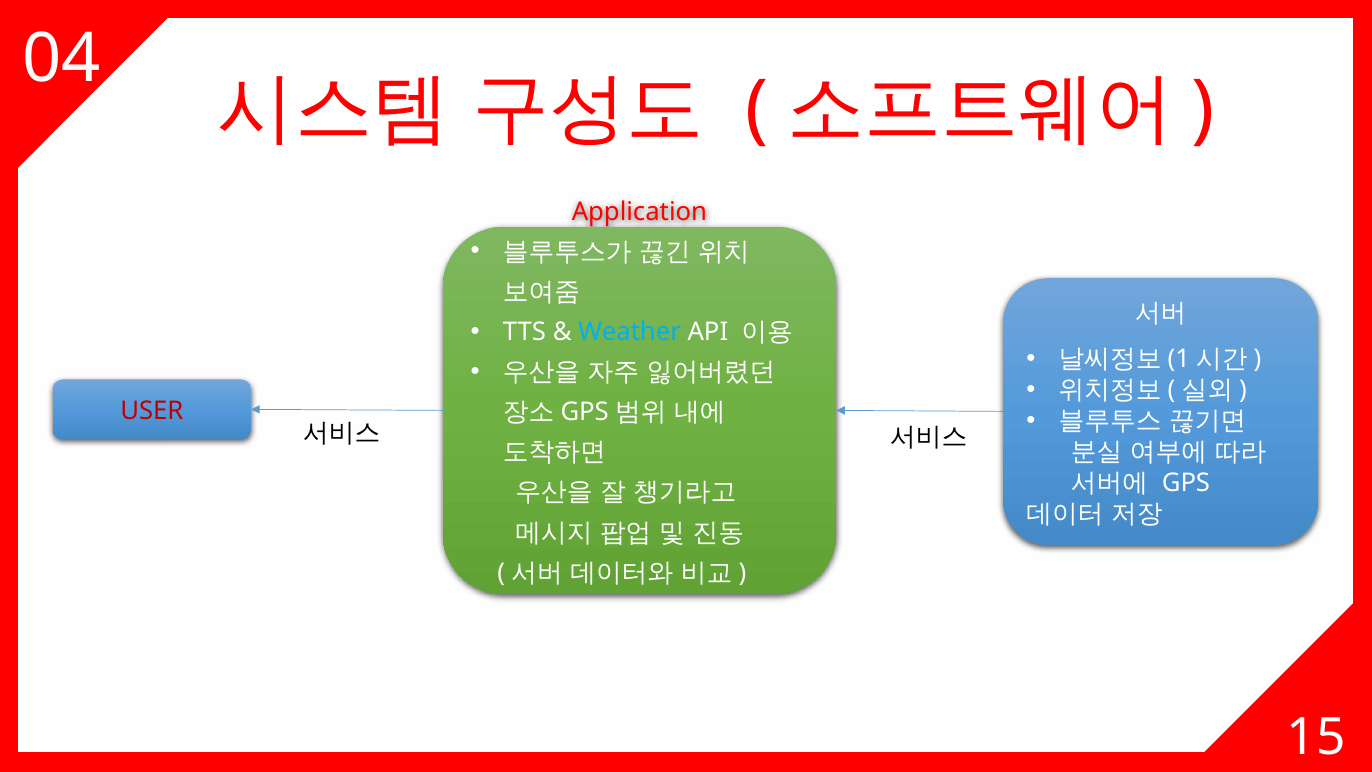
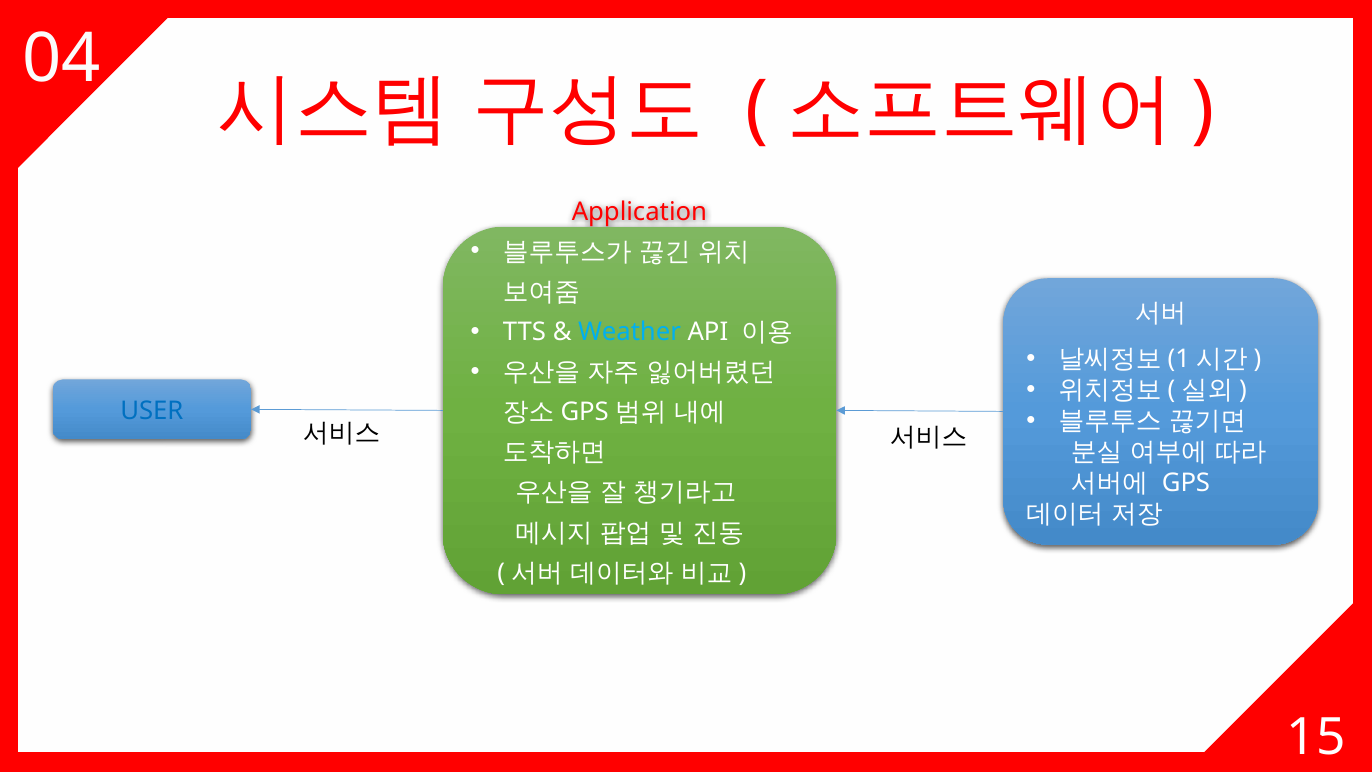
USER colour: red -> blue
